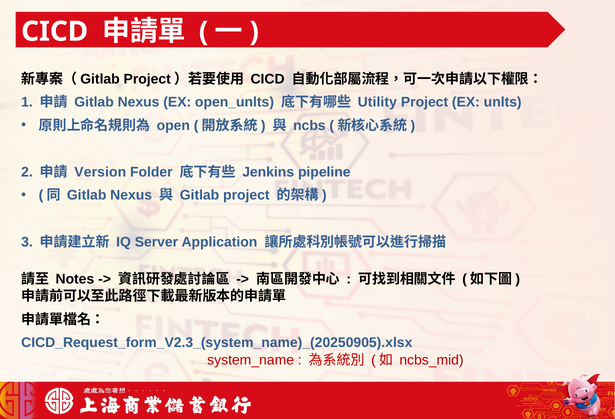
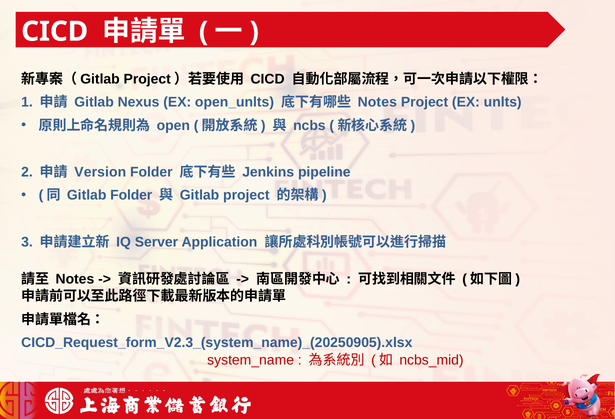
Utility at (377, 102): Utility -> Notes
Nexus at (131, 195): Nexus -> Folder
